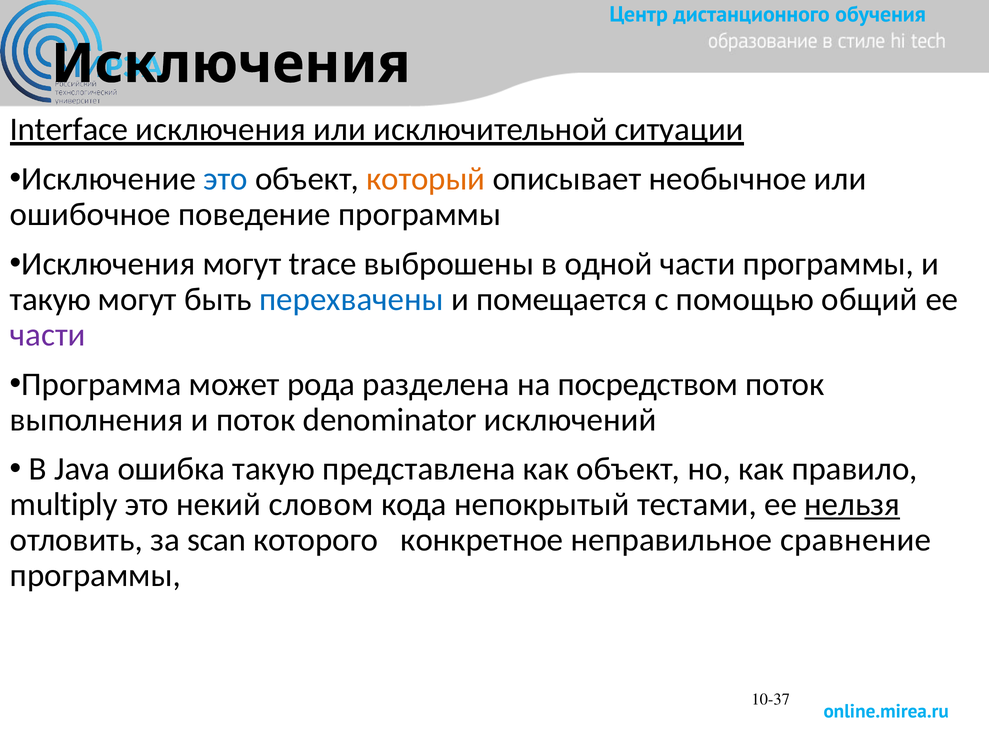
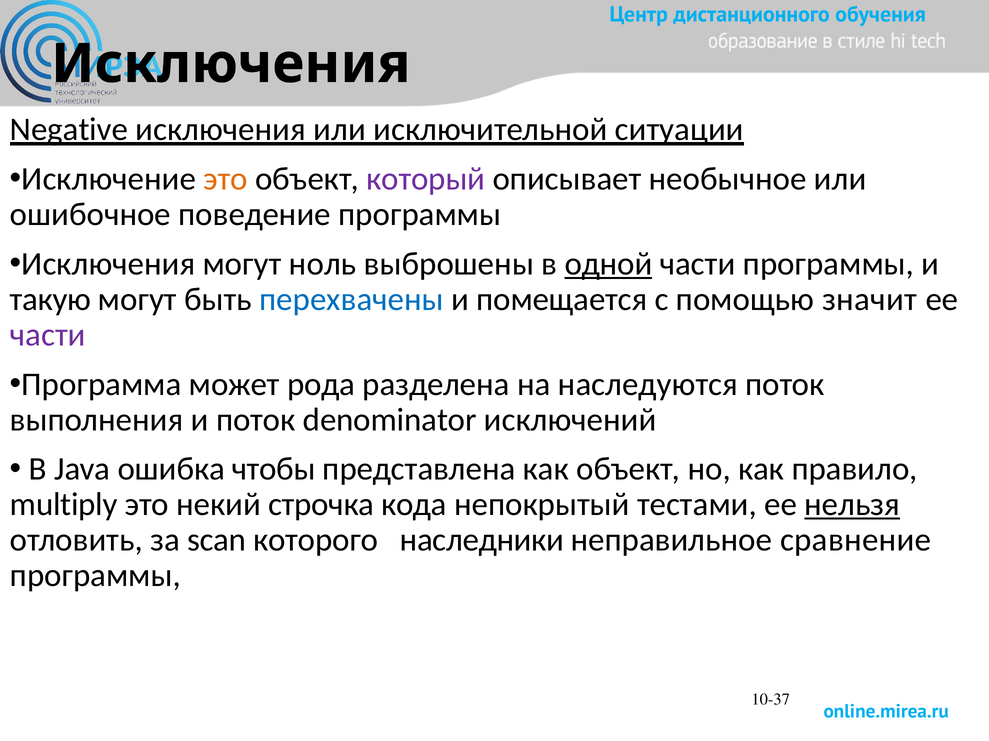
Interface: Interface -> Negative
это at (226, 179) colour: blue -> orange
который colour: orange -> purple
trace: trace -> ноль
одной underline: none -> present
общий: общий -> значит
посредством: посредством -> наследуются
ошибка такую: такую -> чтобы
словом: словом -> строчка
конкретное: конкретное -> наследники
